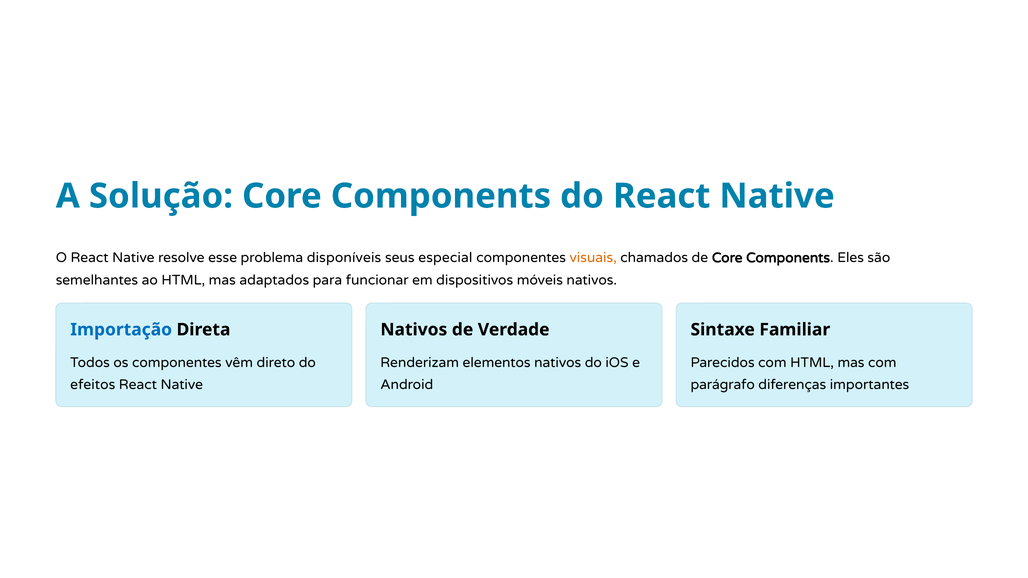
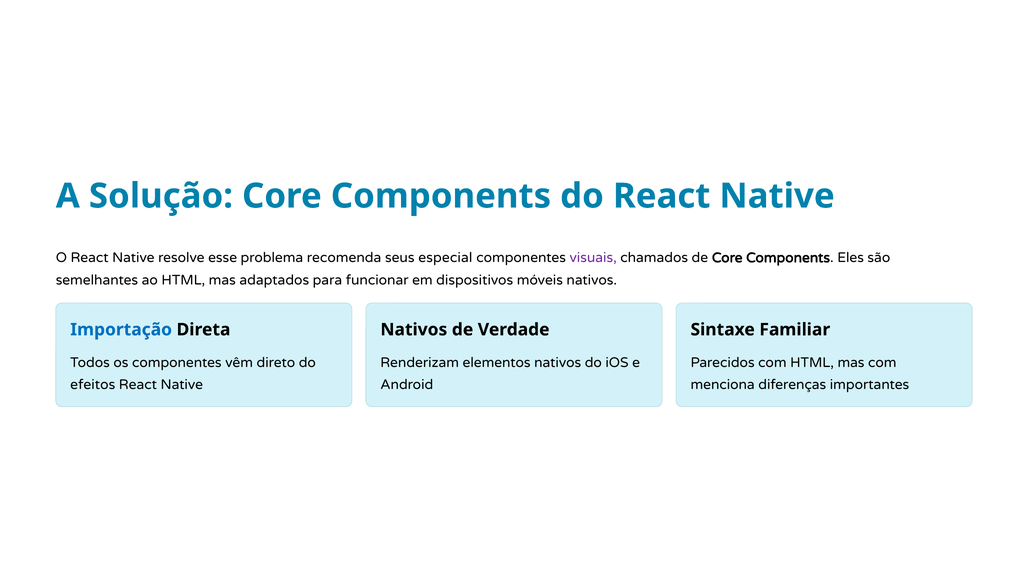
disponíveis: disponíveis -> recomenda
visuais colour: orange -> purple
parágrafo: parágrafo -> menciona
